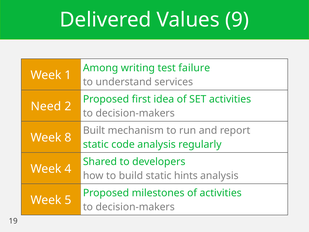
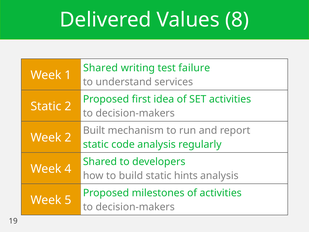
9: 9 -> 8
Among at (101, 68): Among -> Shared
Need at (46, 106): Need -> Static
Week 8: 8 -> 2
